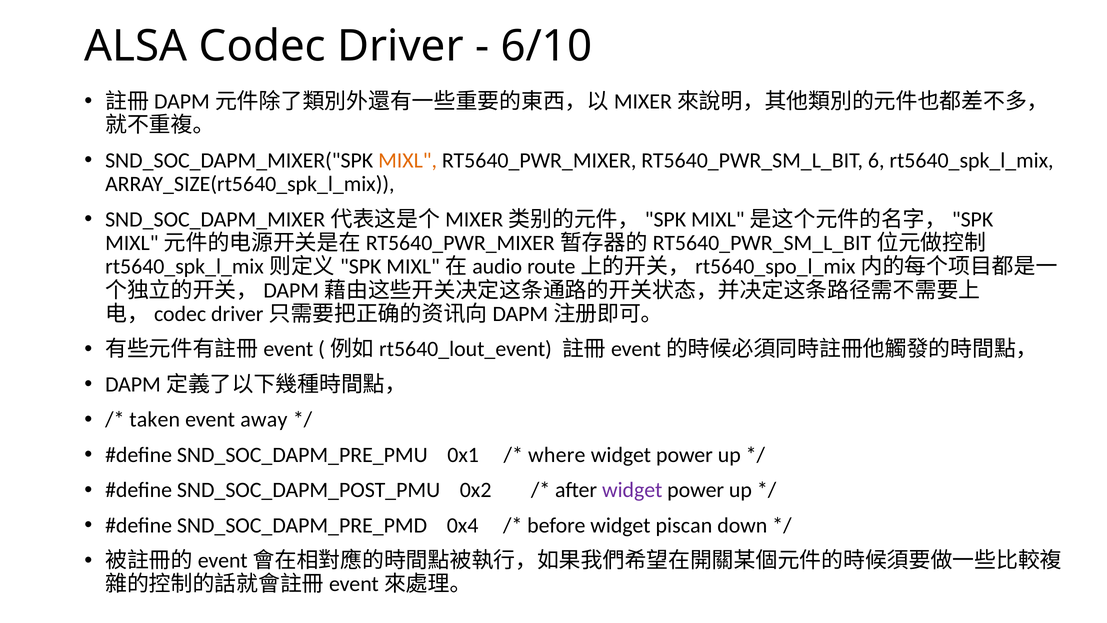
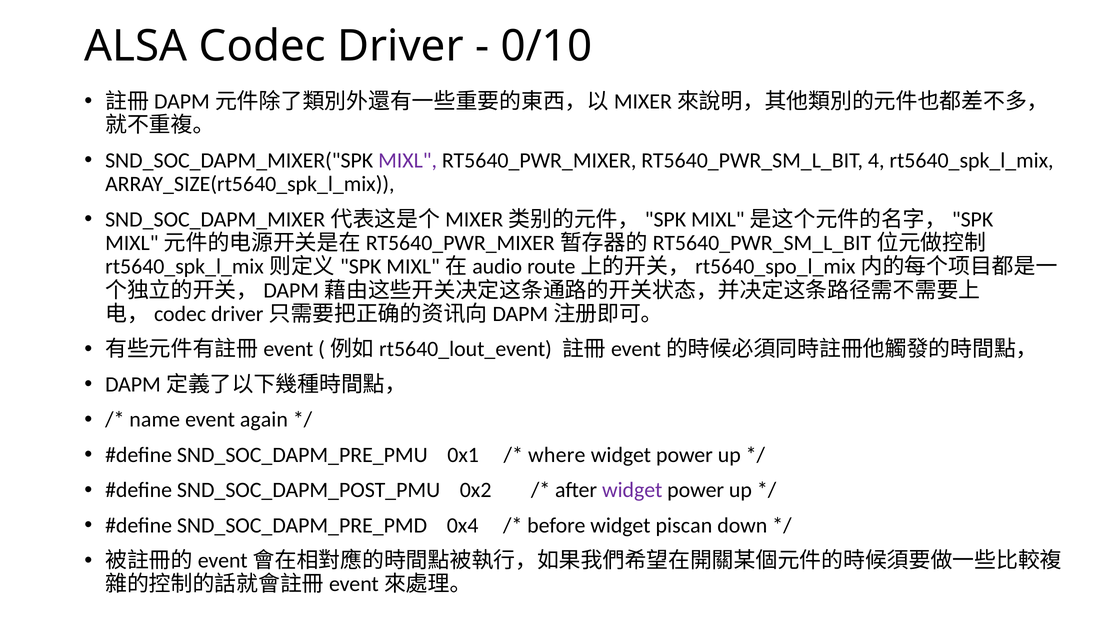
6/10: 6/10 -> 0/10
MIXL colour: orange -> purple
6: 6 -> 4
taken: taken -> name
away: away -> again
